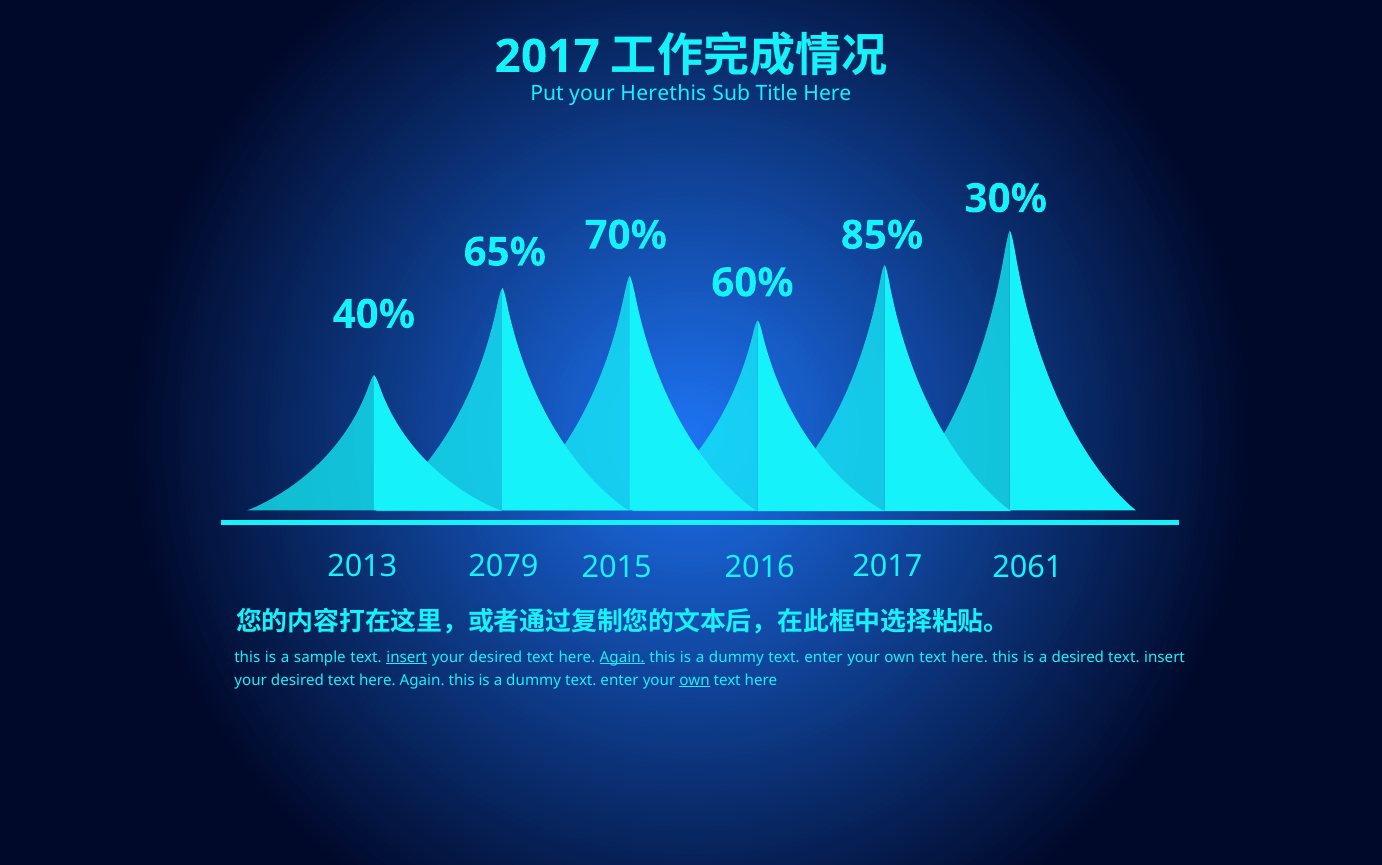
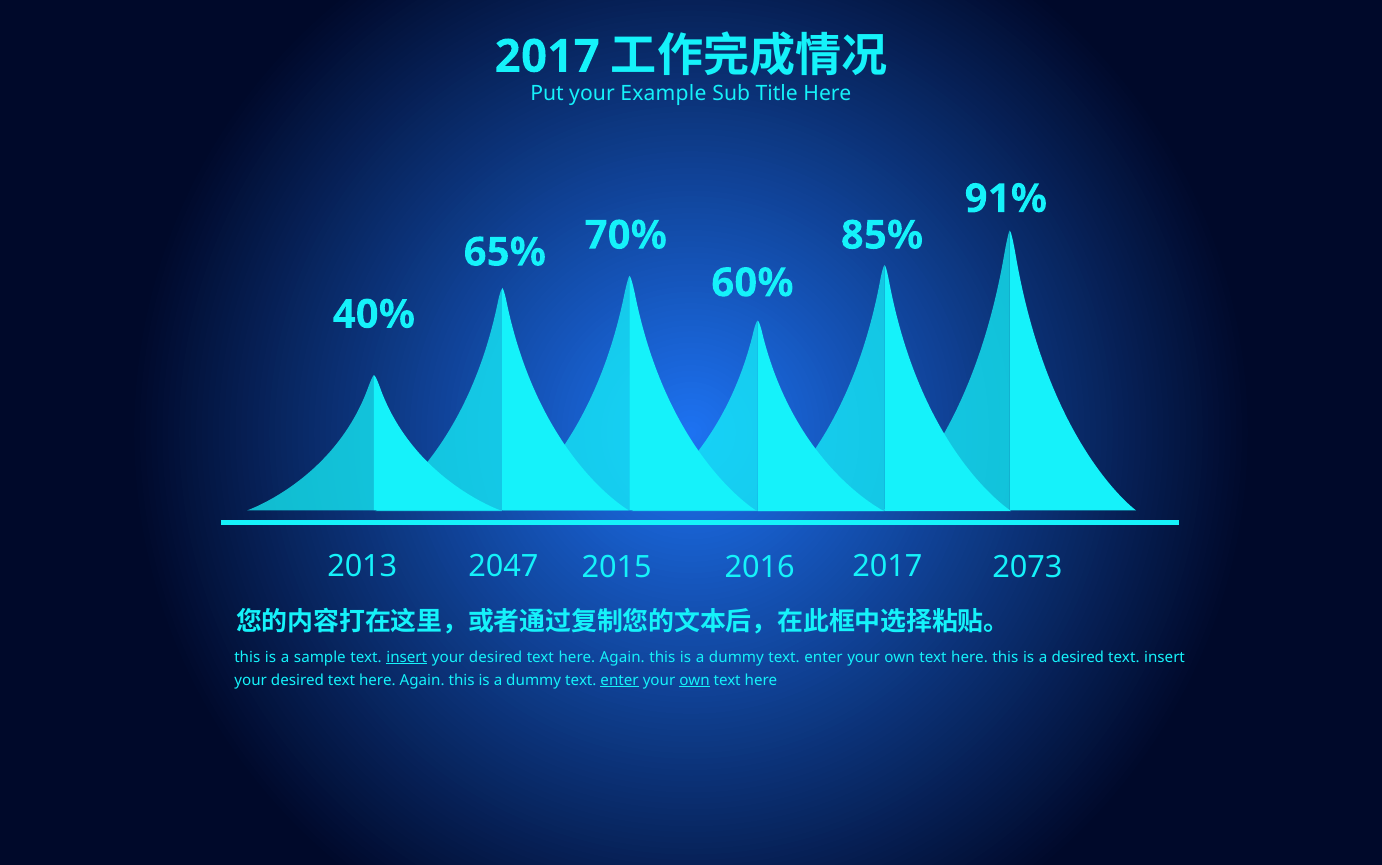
Herethis: Herethis -> Example
30%: 30% -> 91%
2079: 2079 -> 2047
2061: 2061 -> 2073
Again at (622, 657) underline: present -> none
enter at (620, 680) underline: none -> present
